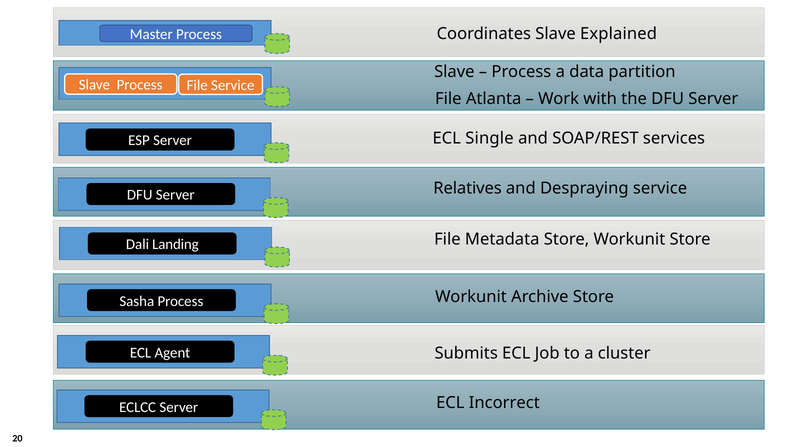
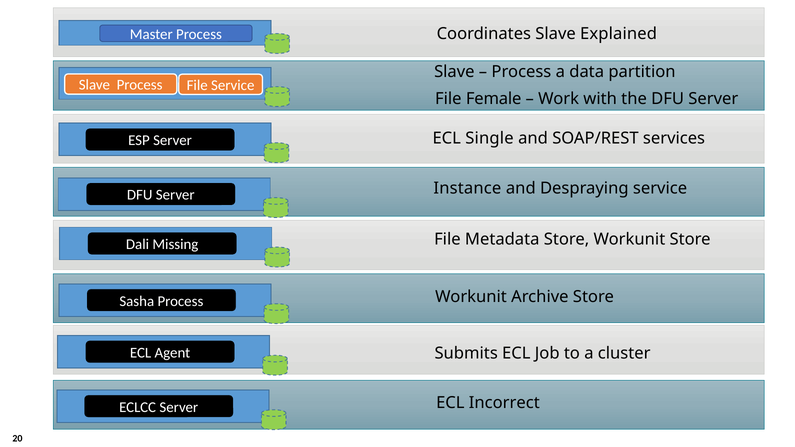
Atlanta: Atlanta -> Female
Relatives: Relatives -> Instance
Landing: Landing -> Missing
